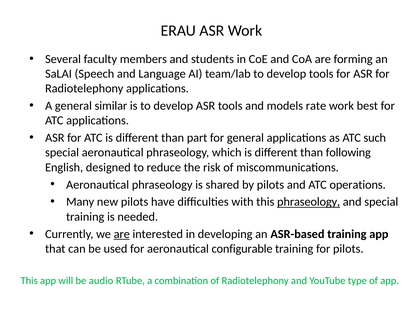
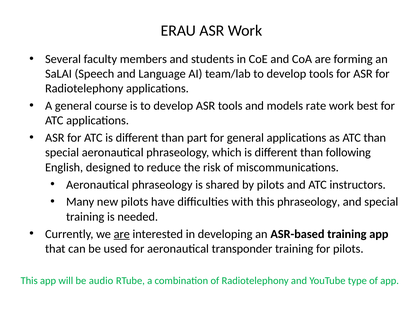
similar: similar -> course
ATC such: such -> than
operations: operations -> instructors
phraseology at (309, 202) underline: present -> none
configurable: configurable -> transponder
